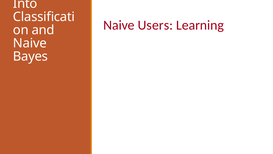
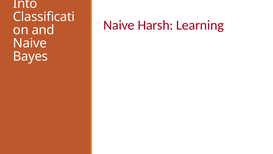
Users: Users -> Harsh
